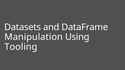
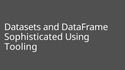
Manipulation: Manipulation -> Sophisticated
